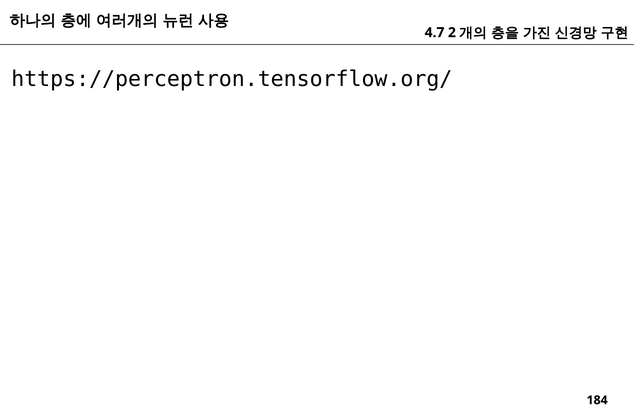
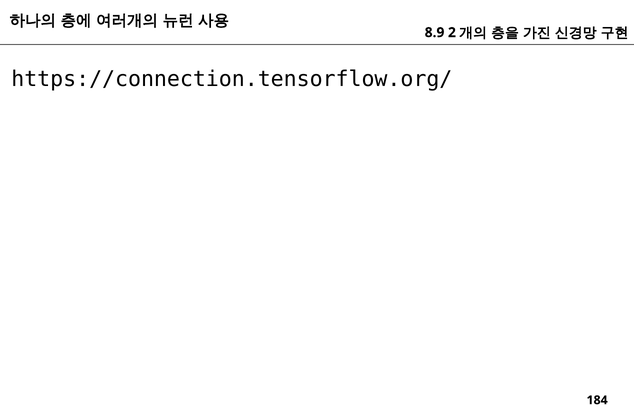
4.7: 4.7 -> 8.9
https://perceptron.tensorflow.org/: https://perceptron.tensorflow.org/ -> https://connection.tensorflow.org/
